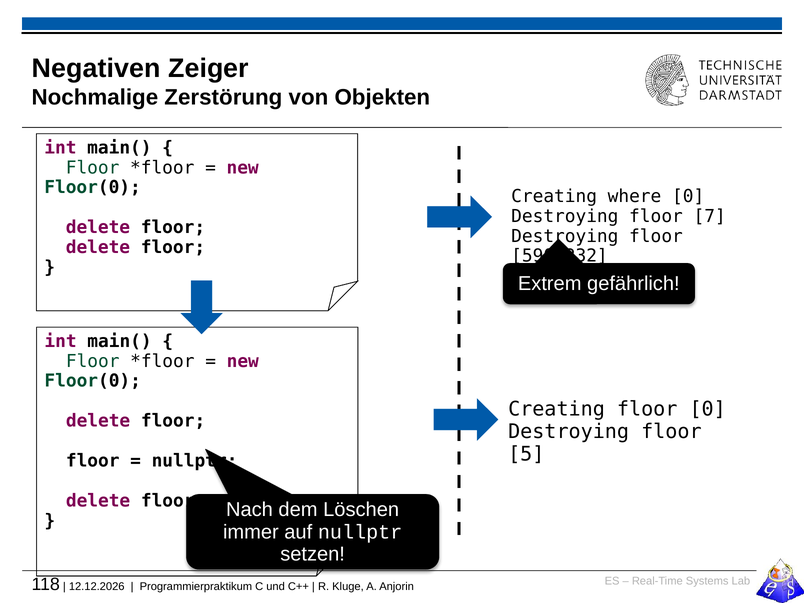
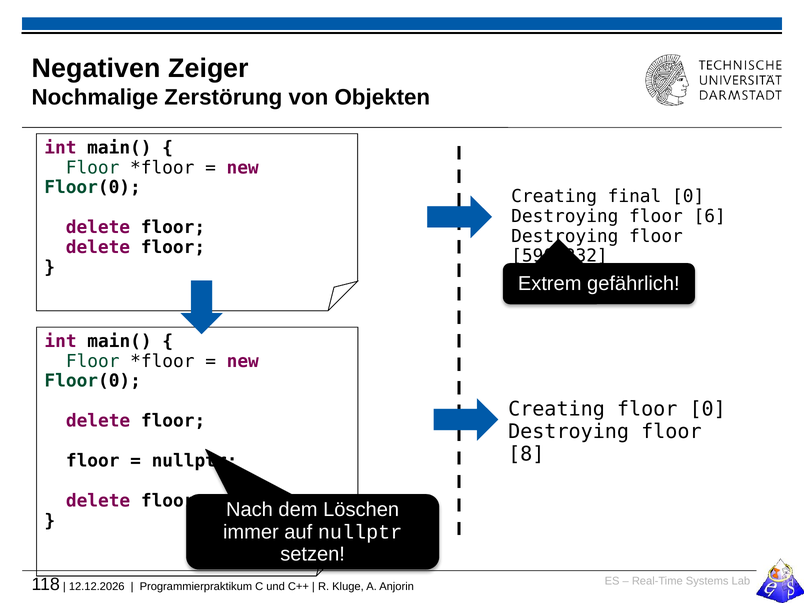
where: where -> final
7: 7 -> 6
5: 5 -> 8
